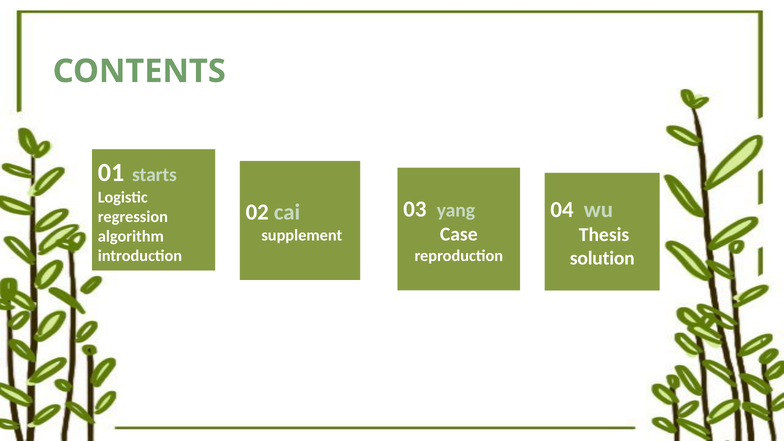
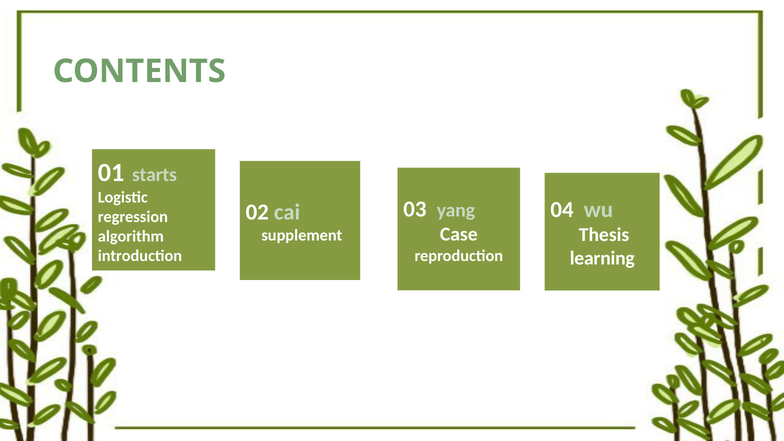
solution: solution -> learning
